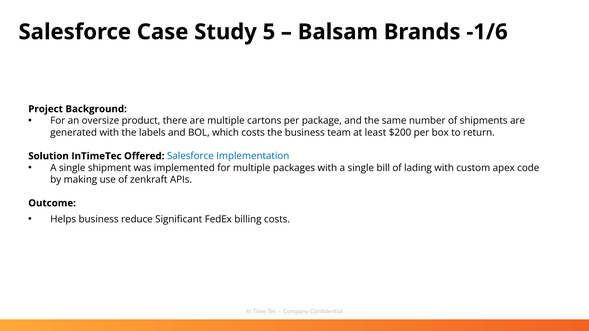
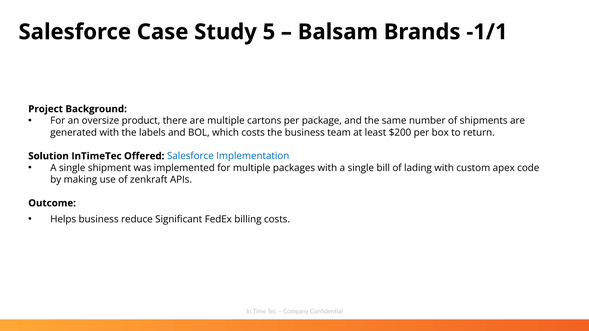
-1/6: -1/6 -> -1/1
